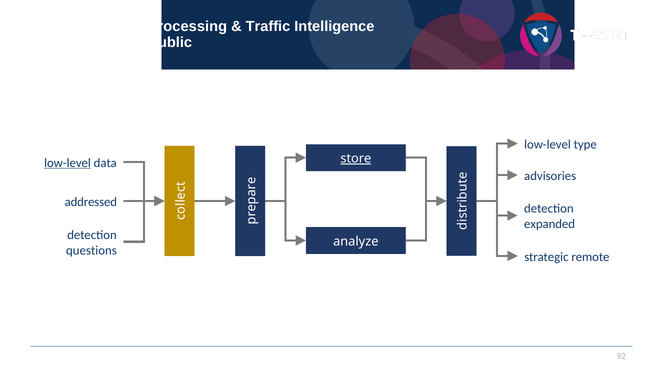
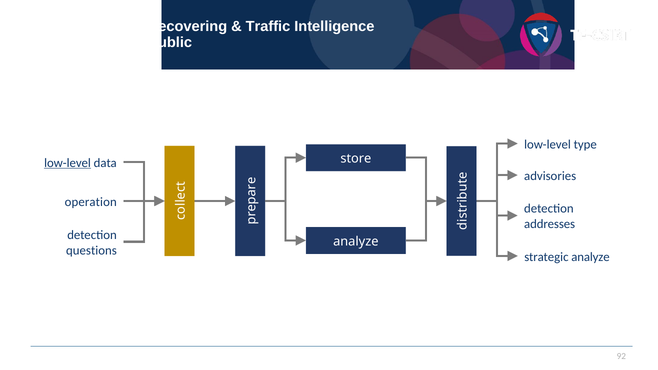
Processing at (187, 26): Processing -> Recovering
store underline: present -> none
addressed: addressed -> operation
expanded: expanded -> addresses
strategic remote: remote -> analyze
